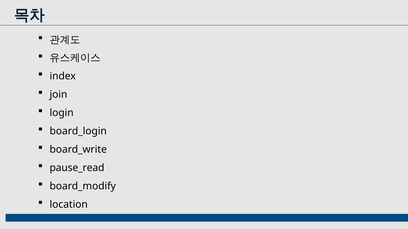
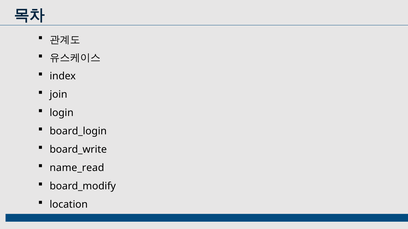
pause_read: pause_read -> name_read
